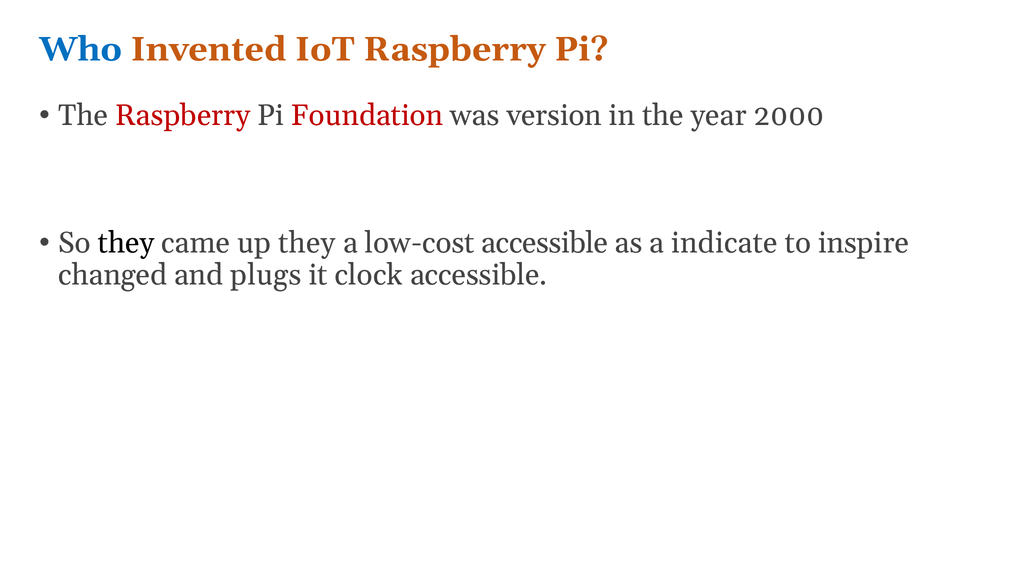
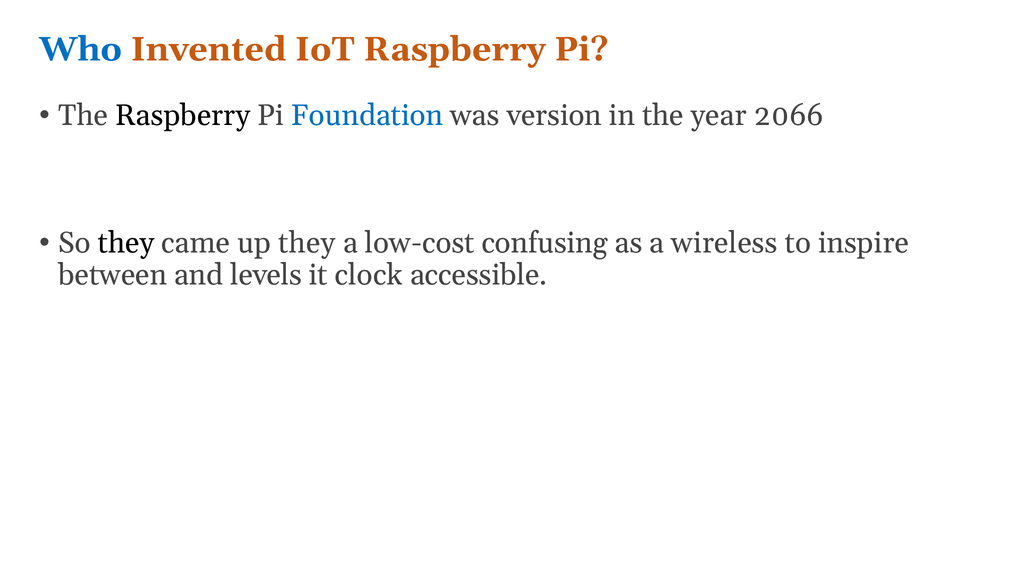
Raspberry at (183, 116) colour: red -> black
Foundation colour: red -> blue
2000: 2000 -> 2066
low-cost accessible: accessible -> confusing
indicate: indicate -> wireless
changed: changed -> between
plugs: plugs -> levels
